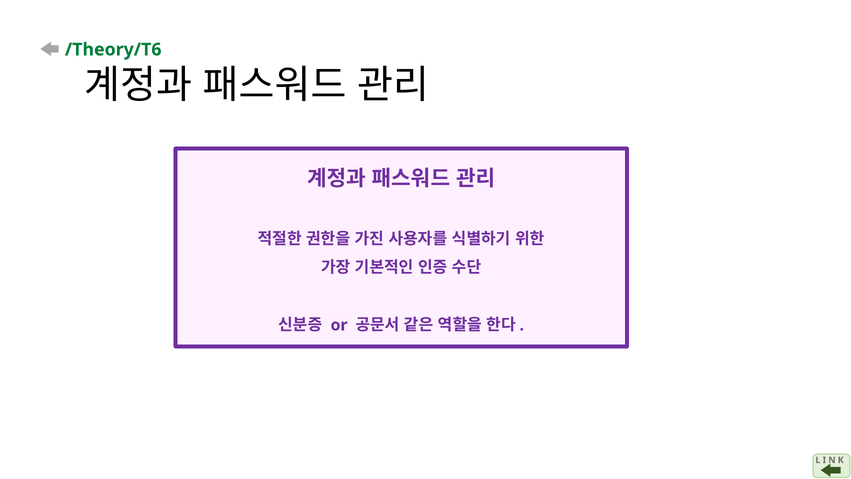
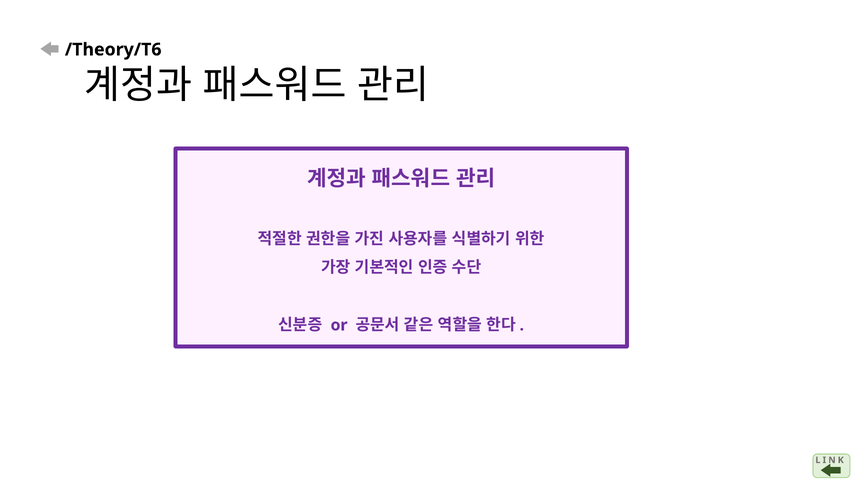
/Theory/T6 colour: green -> black
